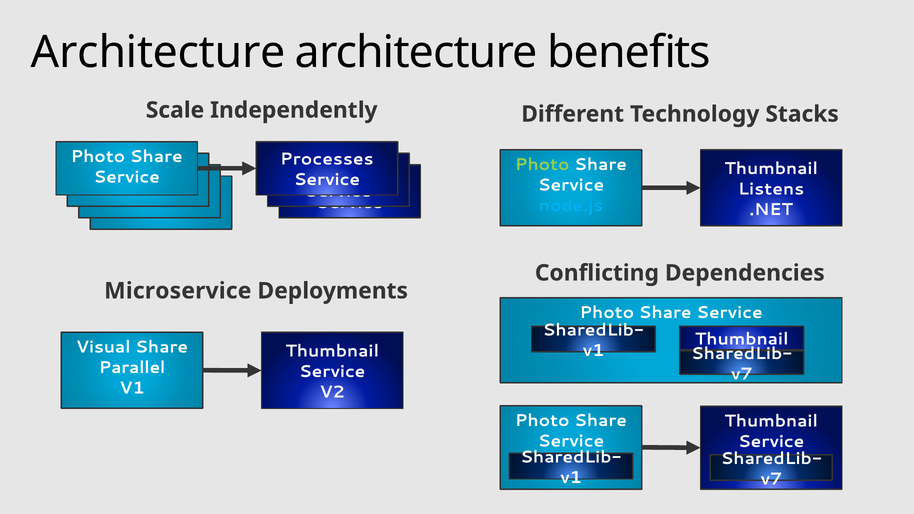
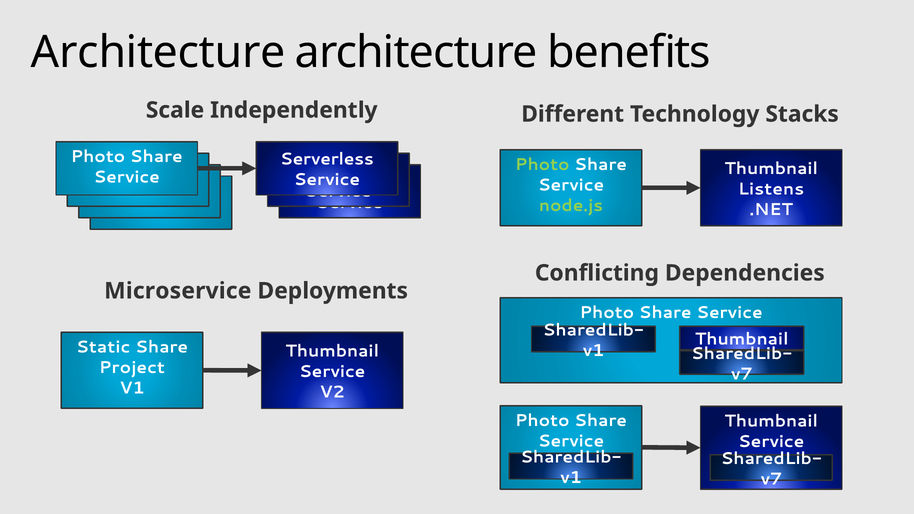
Processes: Processes -> Serverless
node.js colour: light blue -> light green
Visual: Visual -> Static
Parallel: Parallel -> Project
